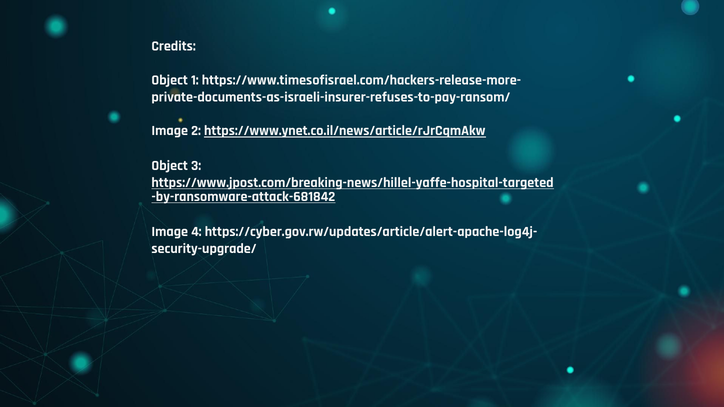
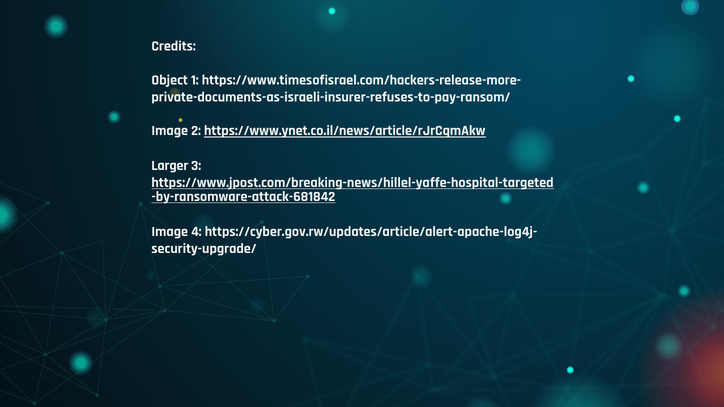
Object at (170, 166): Object -> Larger
